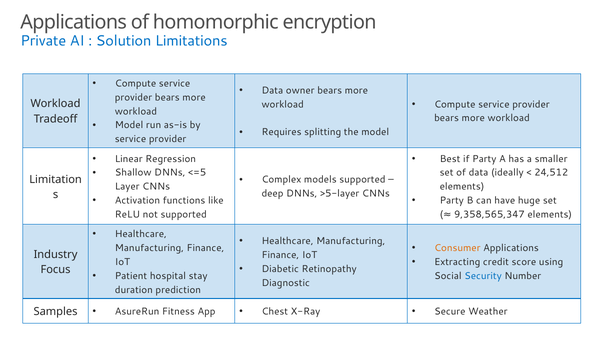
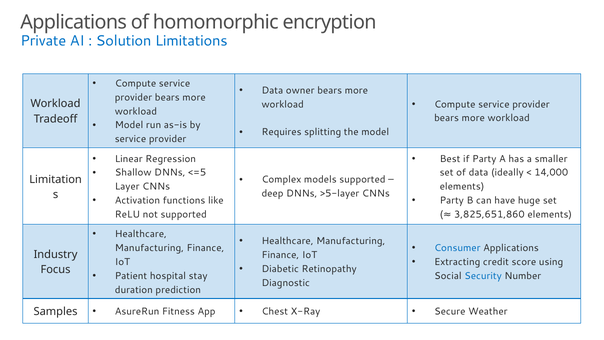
24,512: 24,512 -> 14,000
9,358,565,347: 9,358,565,347 -> 3,825,651,860
Consumer colour: orange -> blue
